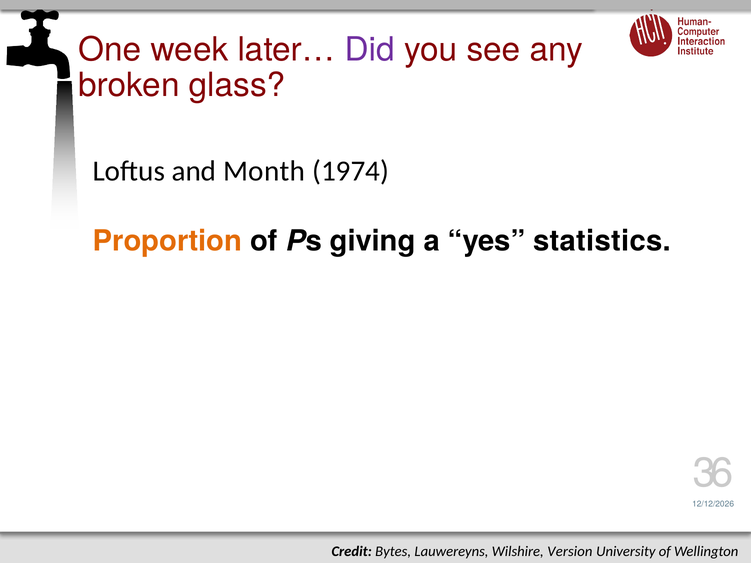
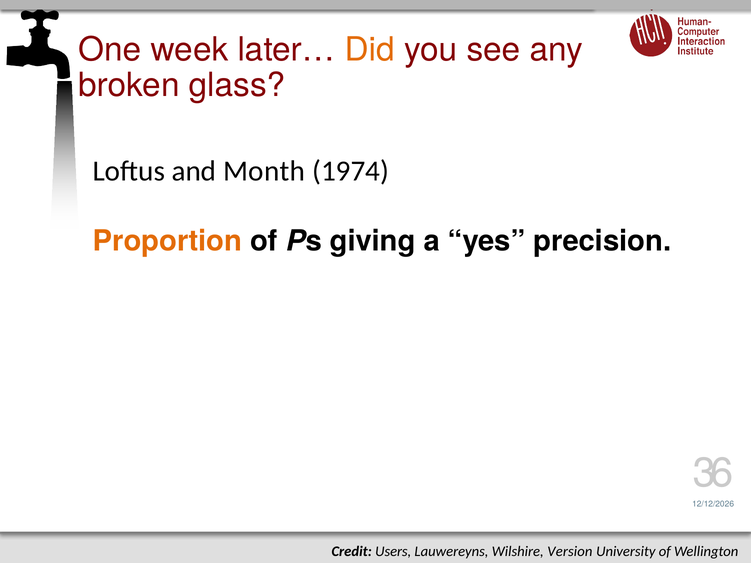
Did colour: purple -> orange
statistics: statistics -> precision
Bytes: Bytes -> Users
